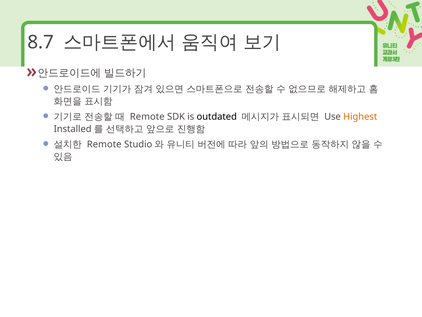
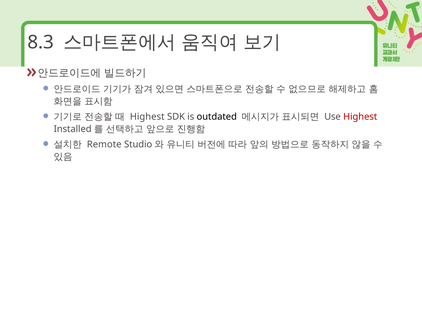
8.7: 8.7 -> 8.3
Remote at (147, 117): Remote -> Highest
Highest at (360, 117) colour: orange -> red
